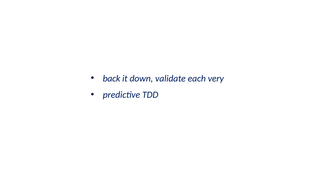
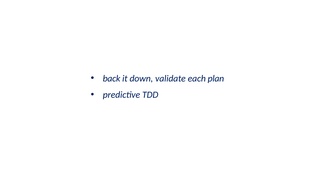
very: very -> plan
